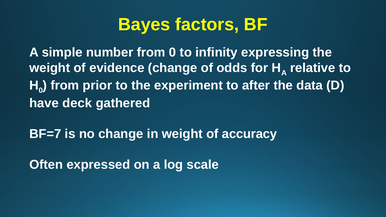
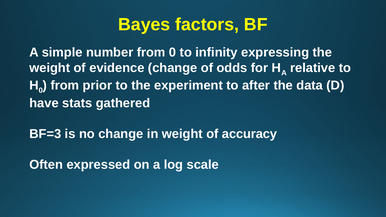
deck: deck -> stats
BF=7: BF=7 -> BF=3
